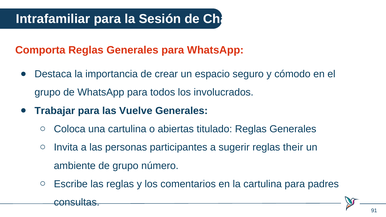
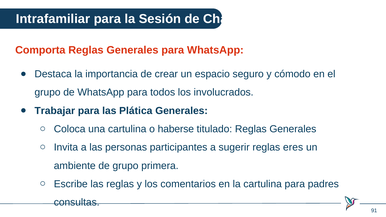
Vuelve: Vuelve -> Plática
abiertas: abiertas -> haberse
their: their -> eres
número: número -> primera
